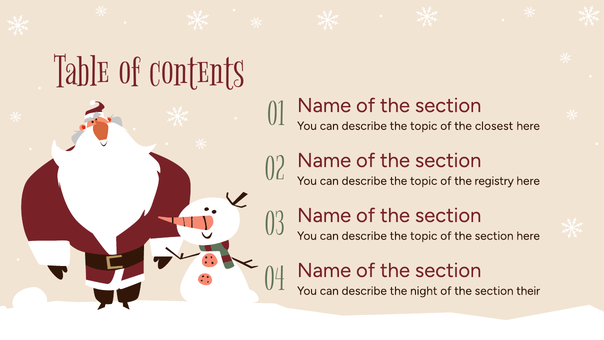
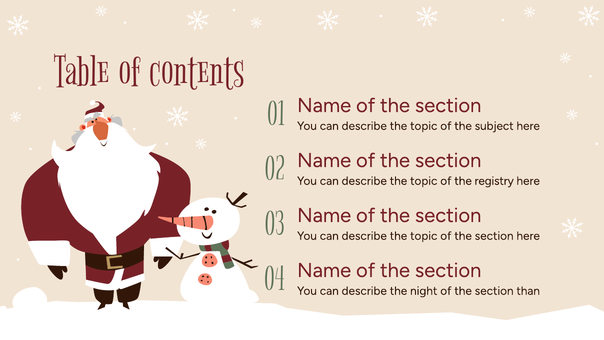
closest: closest -> subject
their: their -> than
